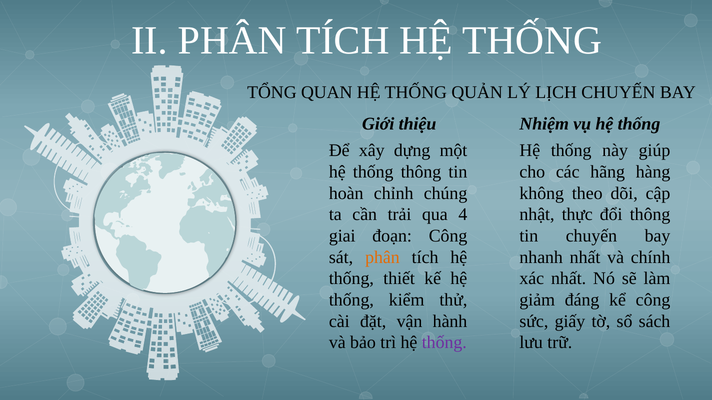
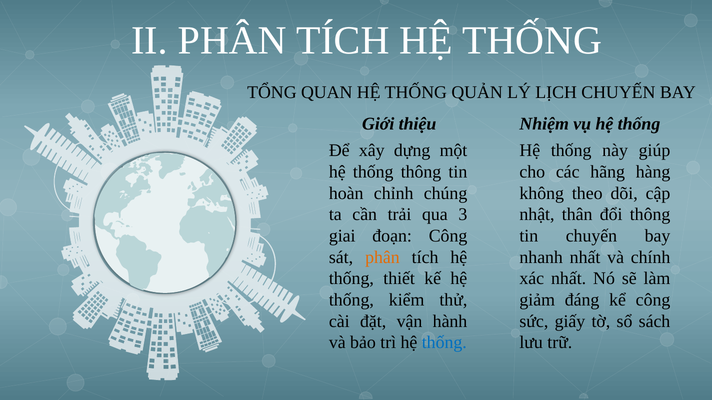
4: 4 -> 3
thực: thực -> thân
thống at (444, 343) colour: purple -> blue
